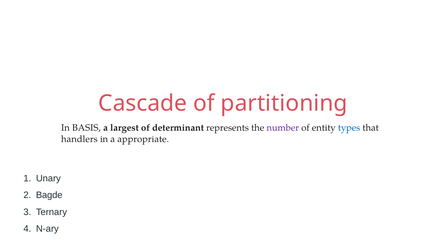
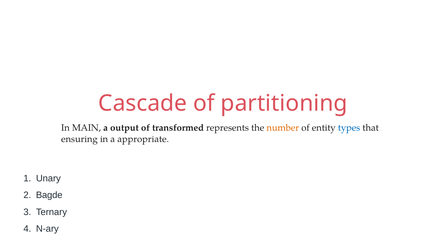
BASIS: BASIS -> MAIN
largest: largest -> output
determinant: determinant -> transformed
number colour: purple -> orange
handlers: handlers -> ensuring
